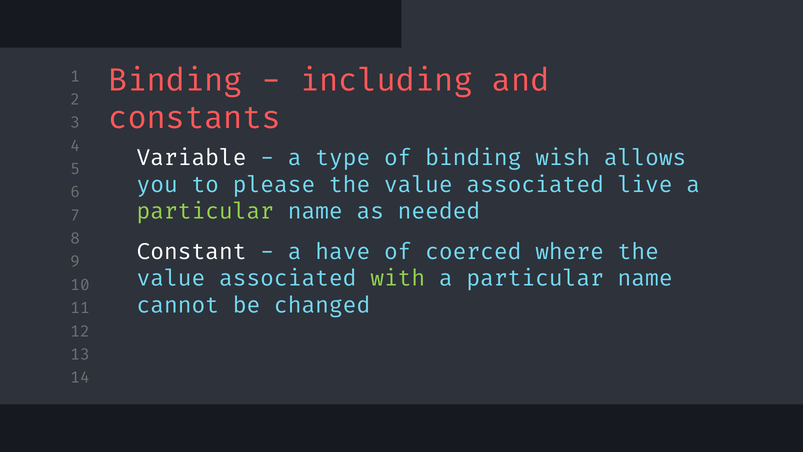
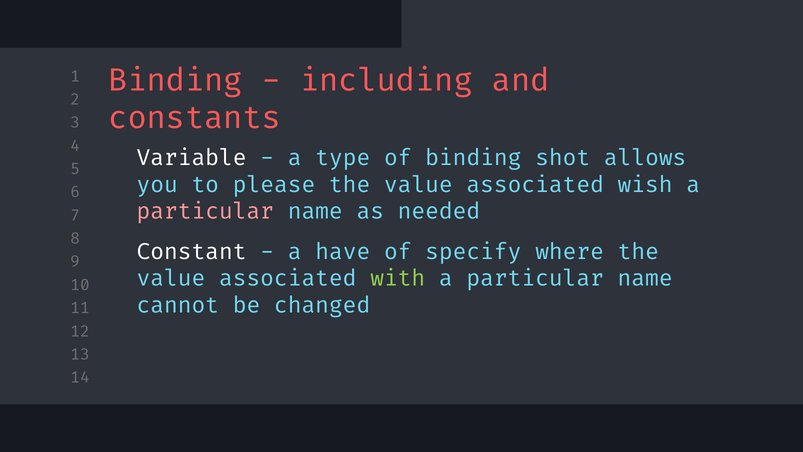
wish: wish -> shot
live: live -> wish
particular at (205, 211) colour: light green -> pink
coerced: coerced -> specify
